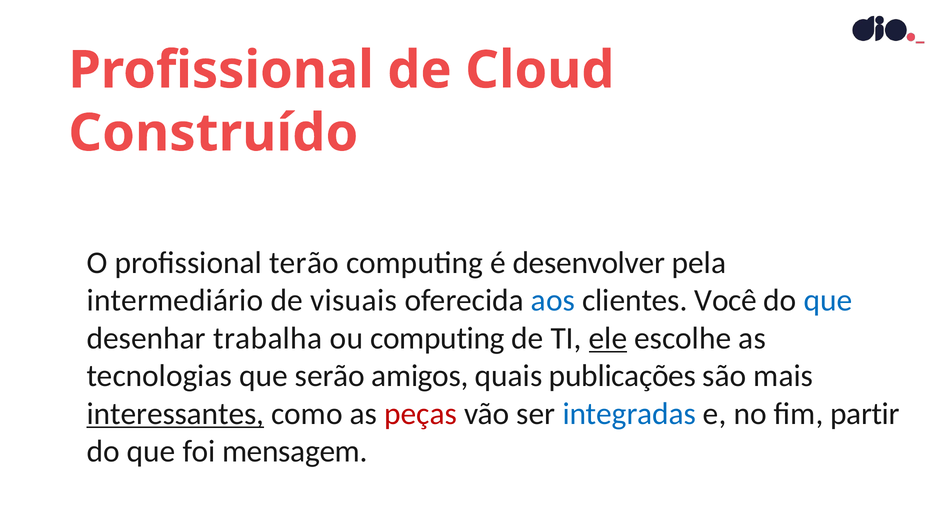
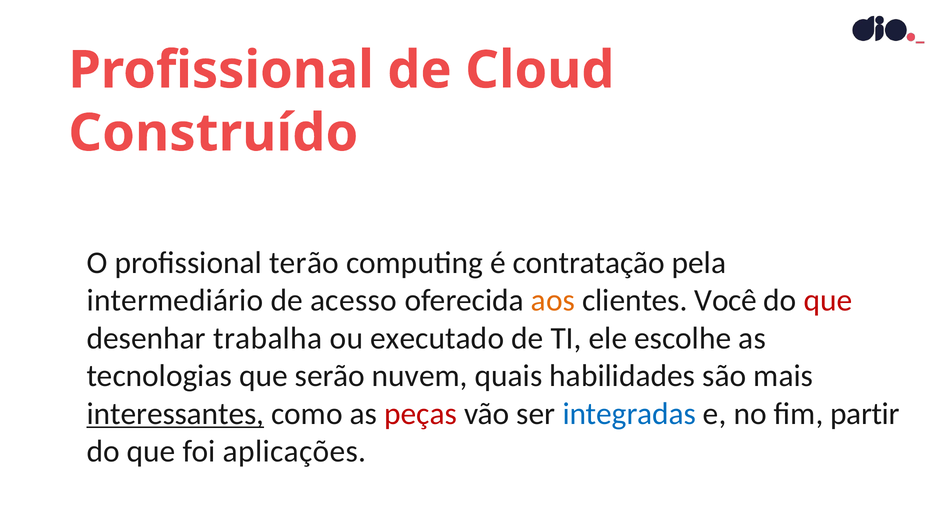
desenvolver: desenvolver -> contratação
visuais: visuais -> acesso
aos colour: blue -> orange
que at (828, 301) colour: blue -> red
ou computing: computing -> executado
ele underline: present -> none
amigos: amigos -> nuvem
publicações: publicações -> habilidades
mensagem: mensagem -> aplicações
